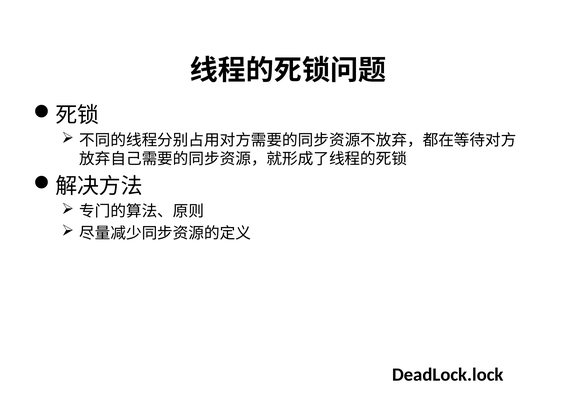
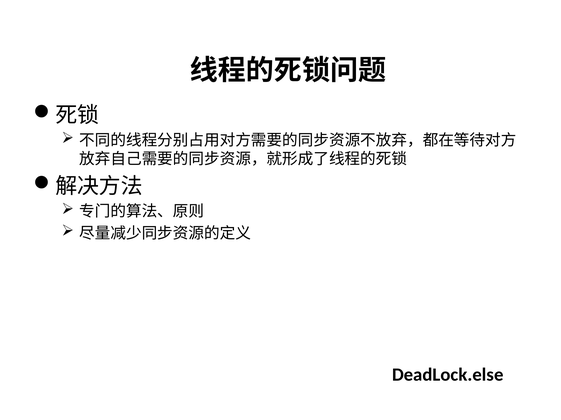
DeadLock.lock: DeadLock.lock -> DeadLock.else
